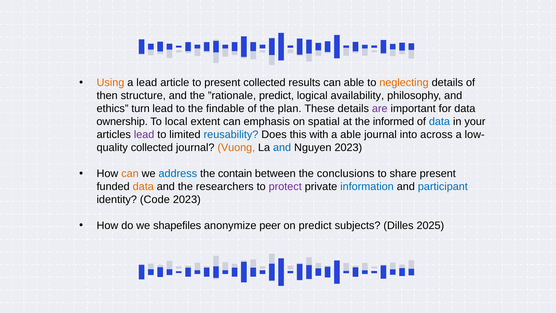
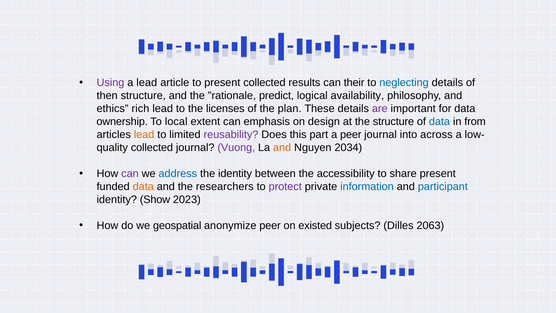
Using colour: orange -> purple
can able: able -> their
neglecting colour: orange -> blue
turn: turn -> rich
findable: findable -> licenses
spatial: spatial -> design
the informed: informed -> structure
your: your -> from
lead at (144, 135) colour: purple -> orange
reusability colour: blue -> purple
with: with -> part
a able: able -> peer
Vuong colour: orange -> purple
and at (282, 148) colour: blue -> orange
Nguyen 2023: 2023 -> 2034
can at (130, 174) colour: orange -> purple
the contain: contain -> identity
conclusions: conclusions -> accessibility
Code: Code -> Show
shapefiles: shapefiles -> geospatial
on predict: predict -> existed
2025: 2025 -> 2063
